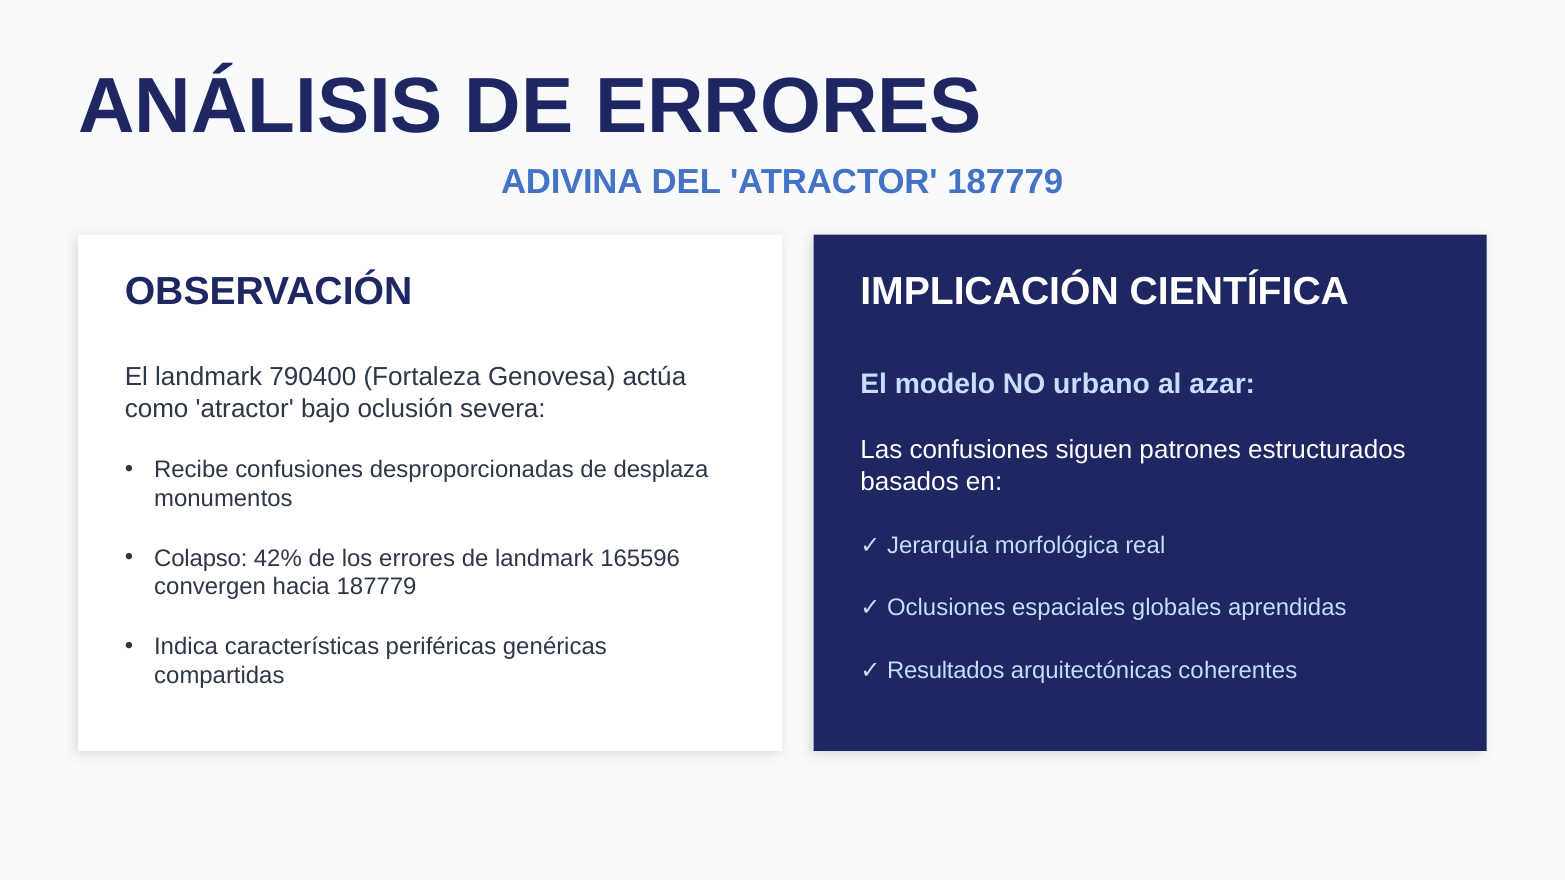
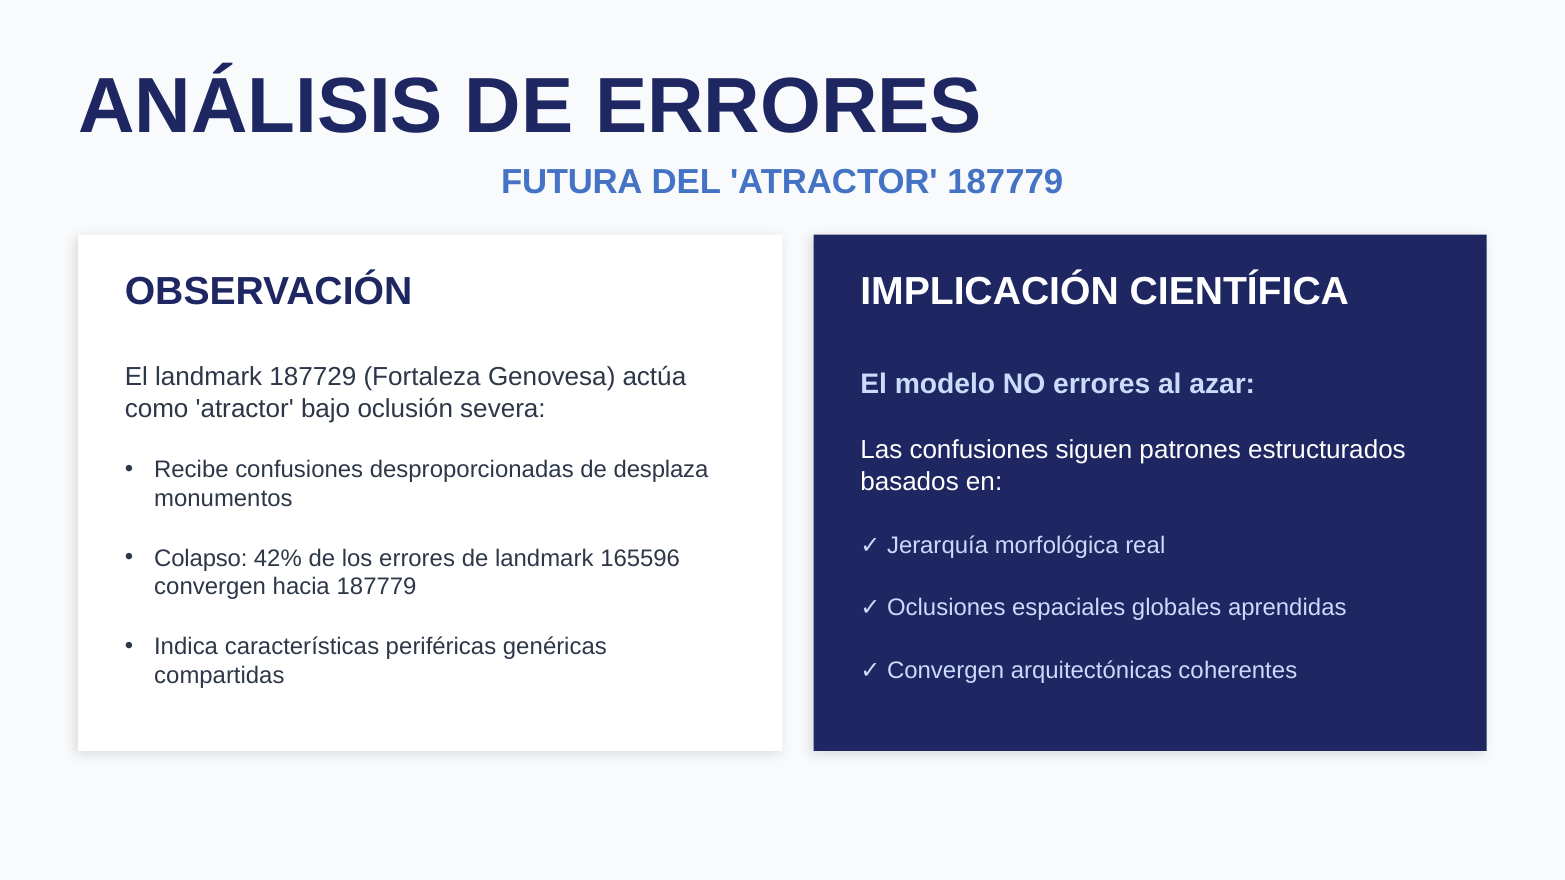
ADIVINA: ADIVINA -> FUTURA
790400: 790400 -> 187729
NO urbano: urbano -> errores
Resultados at (946, 671): Resultados -> Convergen
